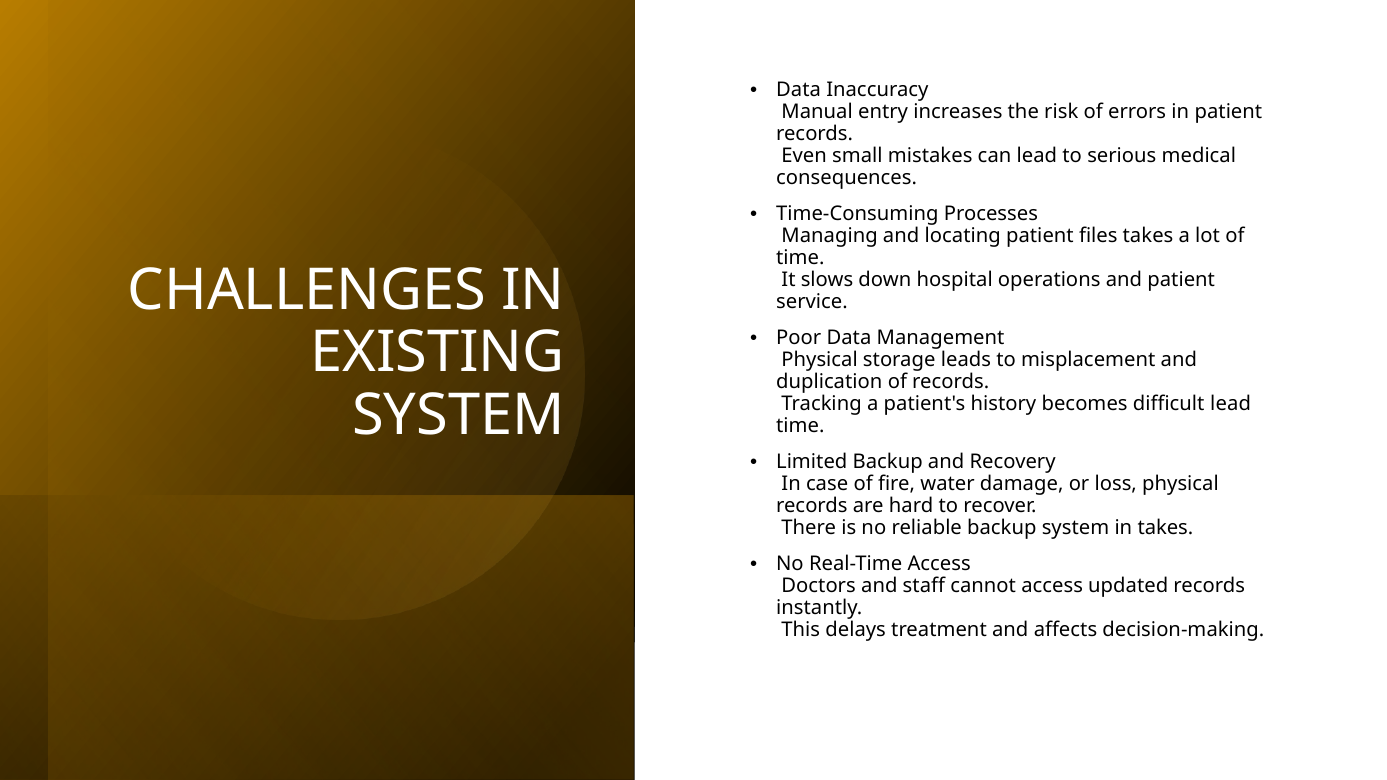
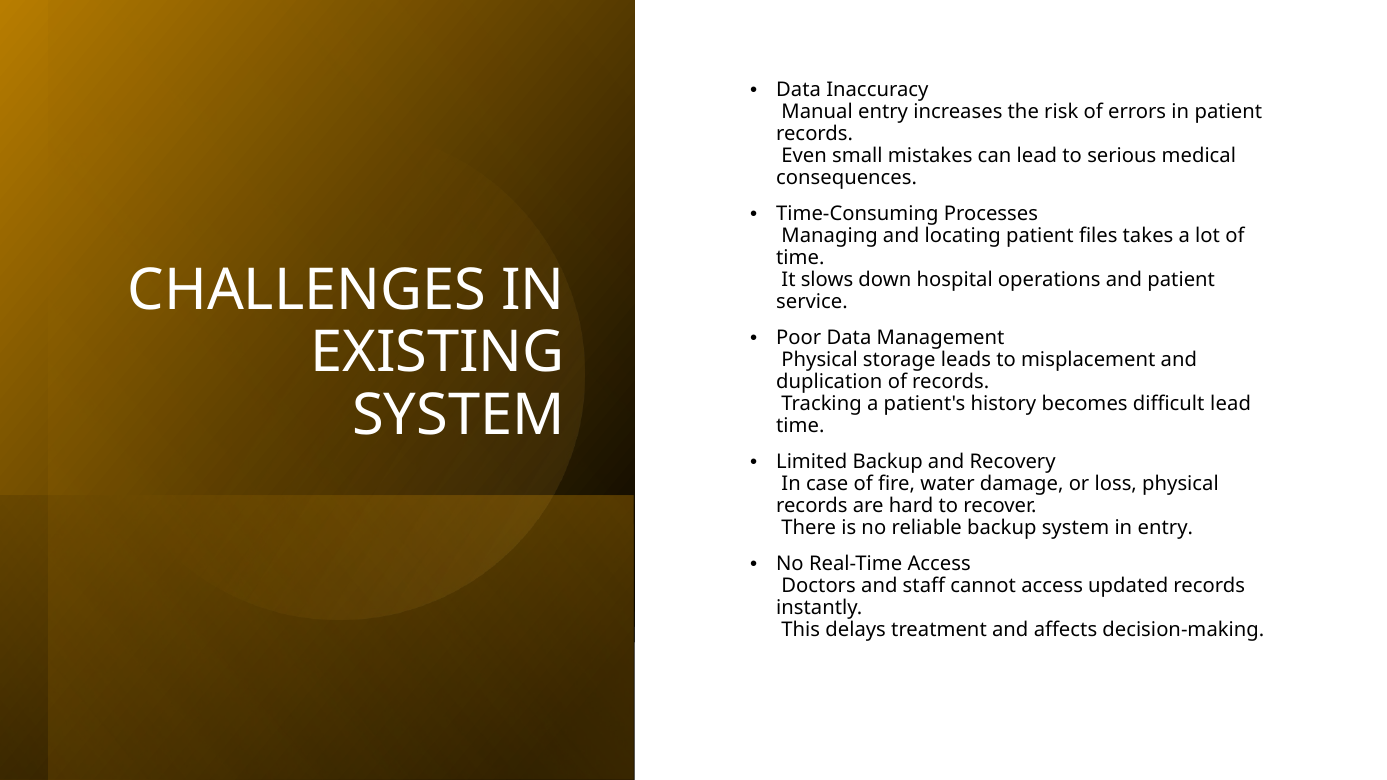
in takes: takes -> entry
